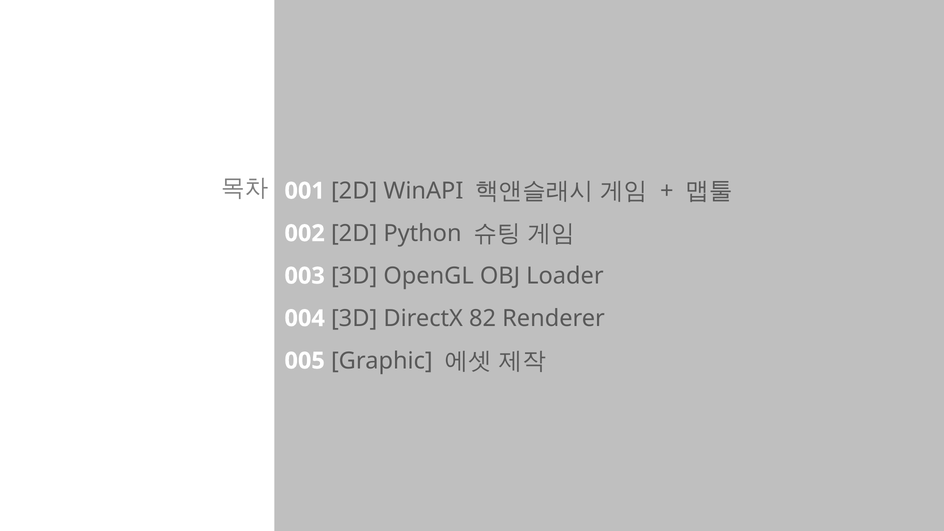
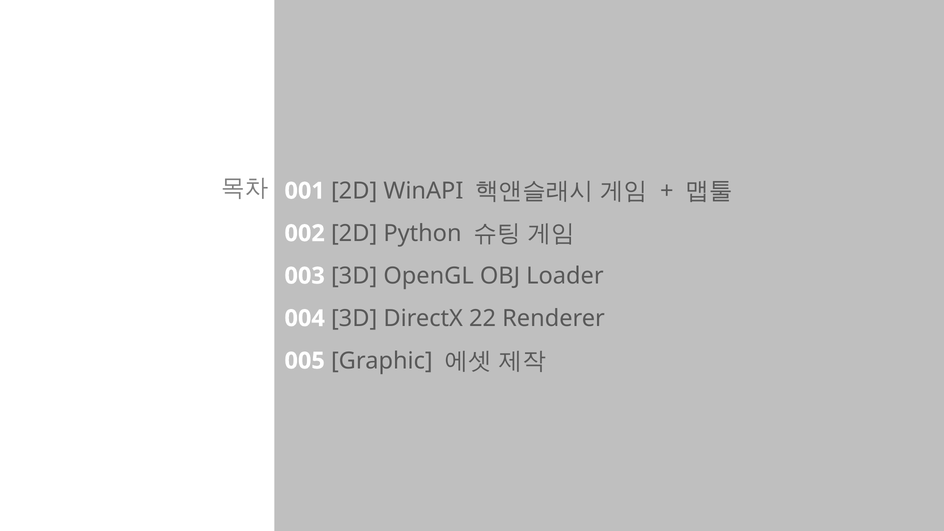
82: 82 -> 22
